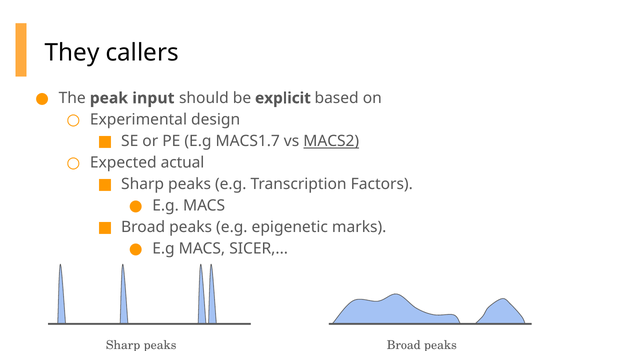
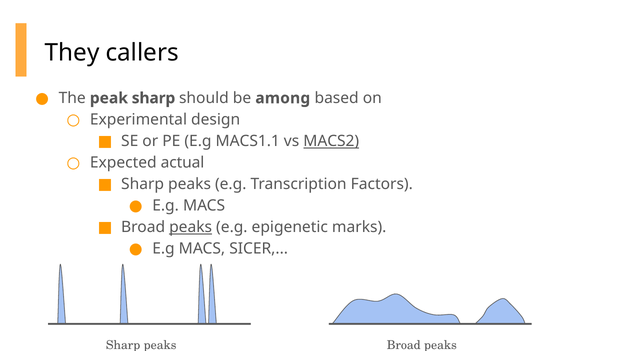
peak input: input -> sharp
explicit: explicit -> among
MACS1.7: MACS1.7 -> MACS1.1
peaks at (191, 227) underline: none -> present
